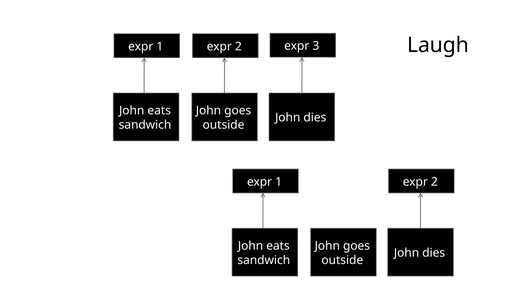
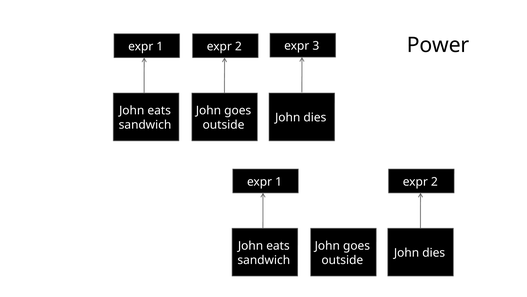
Laugh: Laugh -> Power
